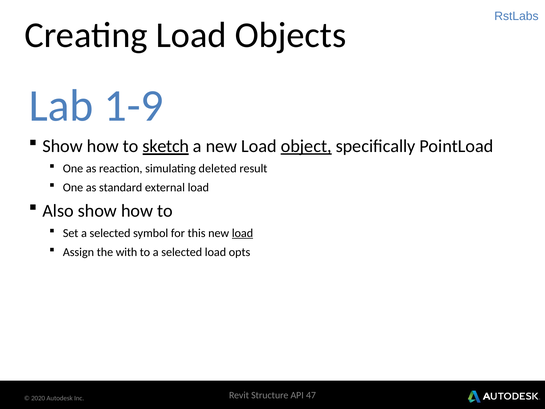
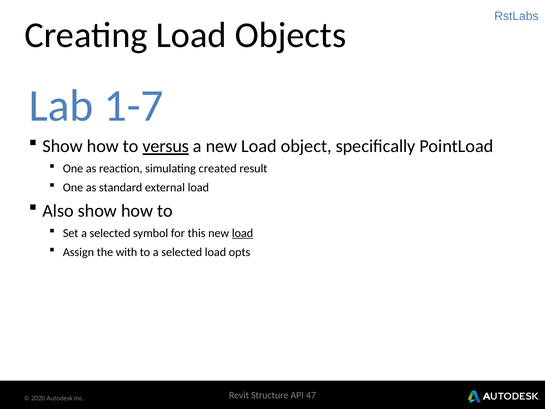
1-9: 1-9 -> 1-7
sketch: sketch -> versus
object underline: present -> none
deleted: deleted -> created
